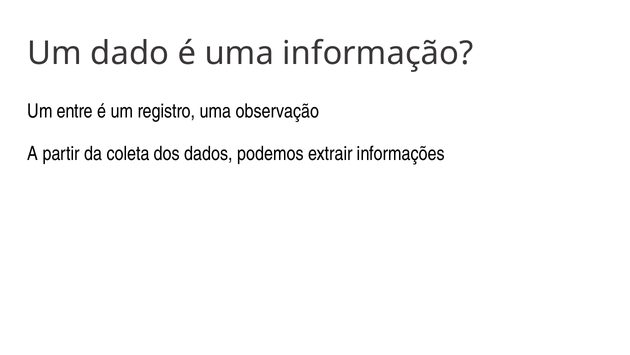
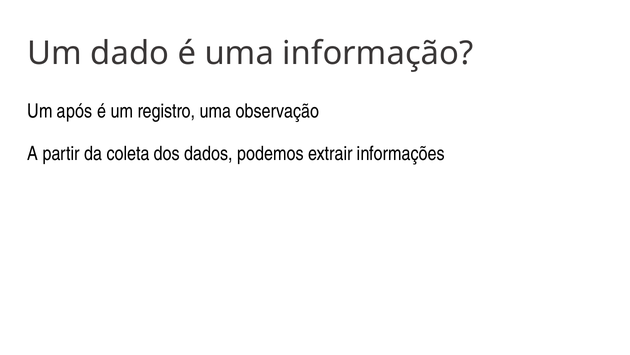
entre: entre -> após
